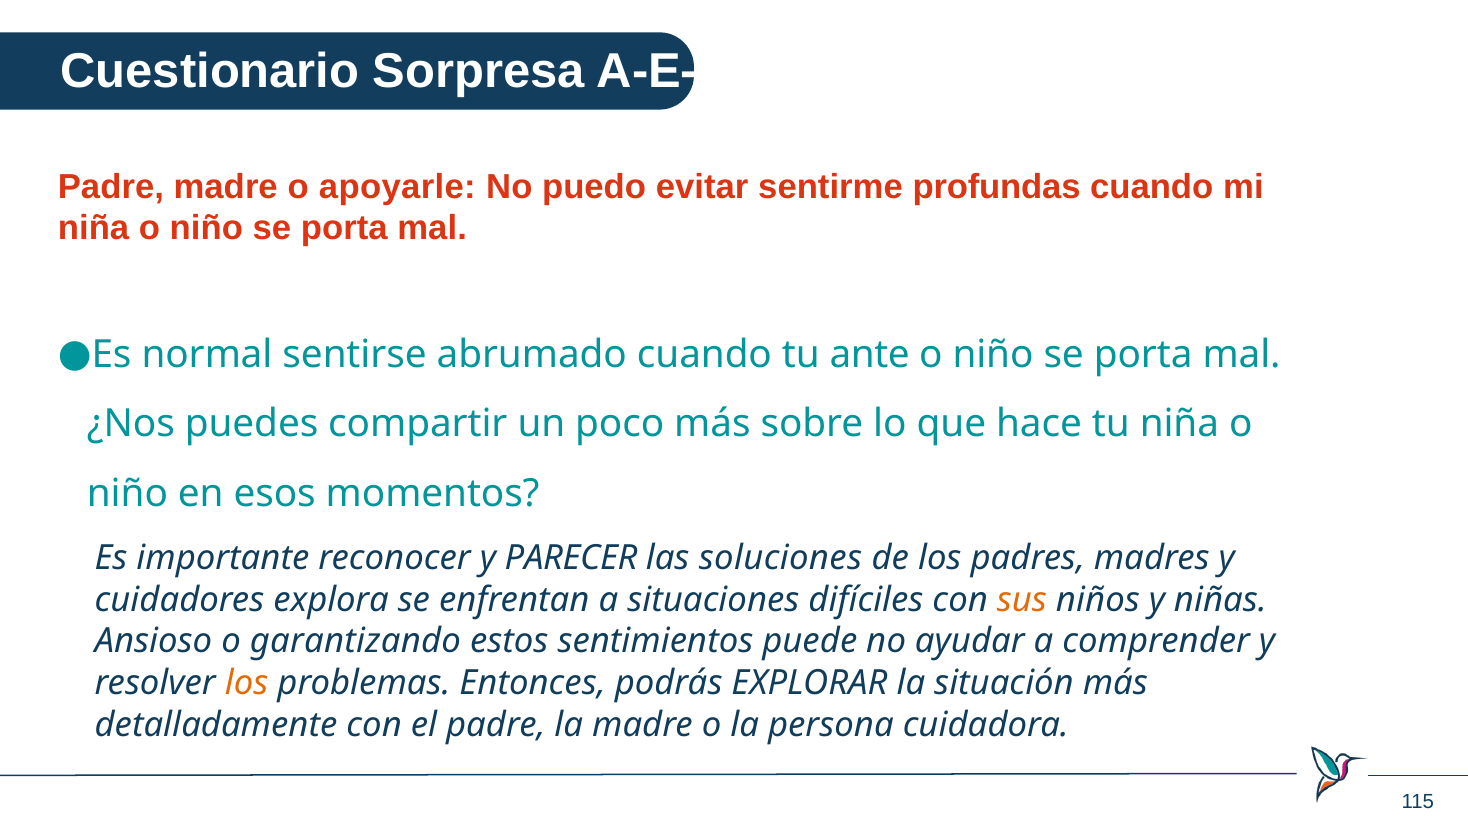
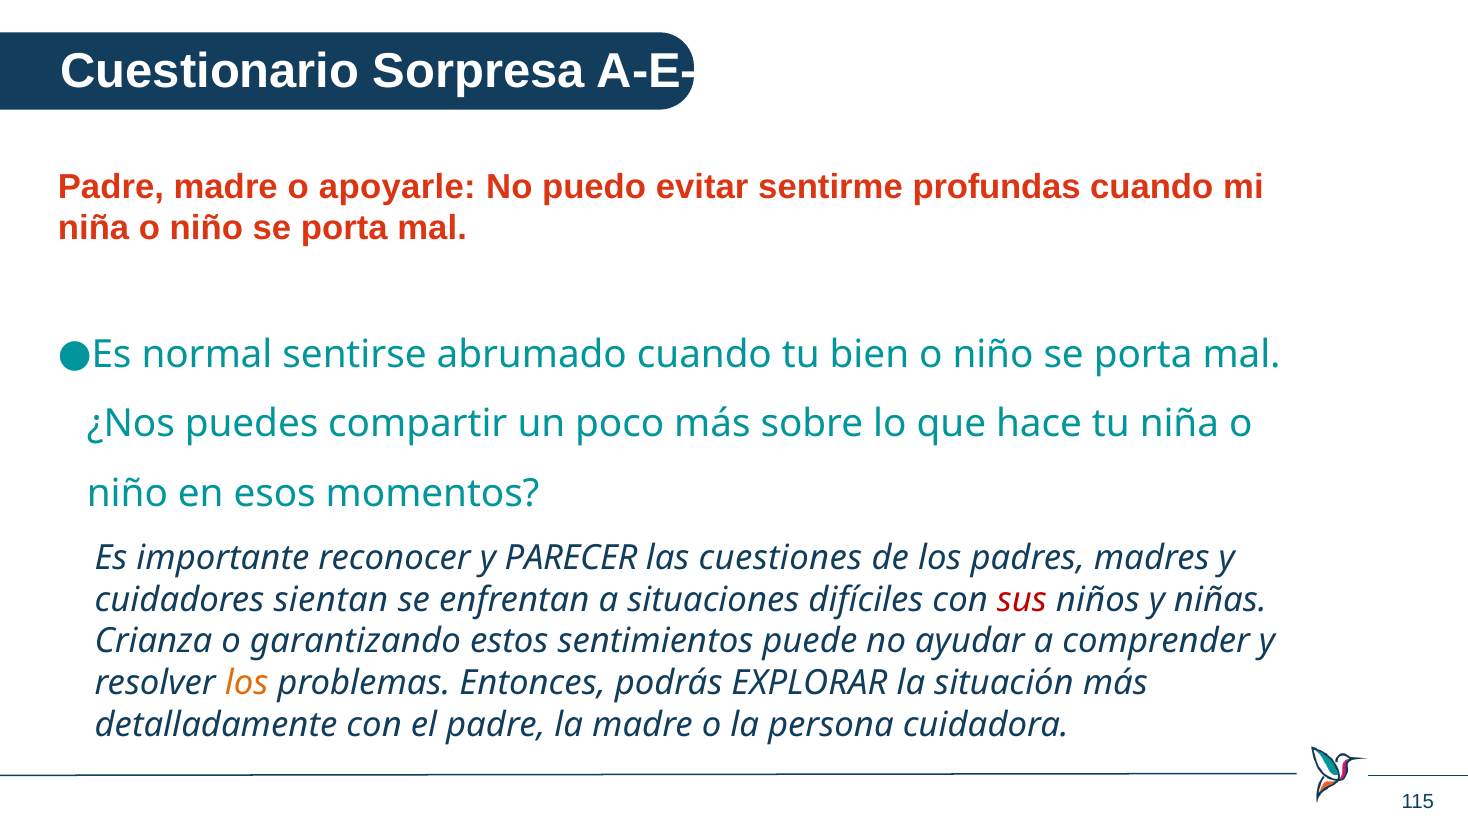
ante: ante -> bien
soluciones: soluciones -> cuestiones
explora: explora -> sientan
sus colour: orange -> red
Ansioso: Ansioso -> Crianza
